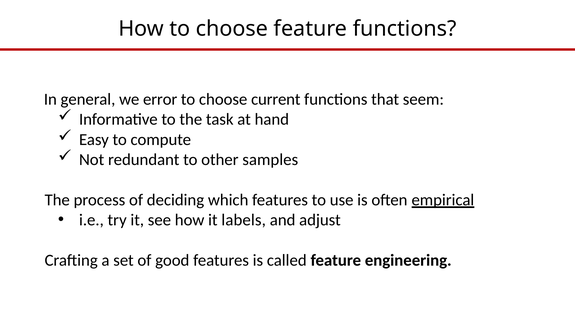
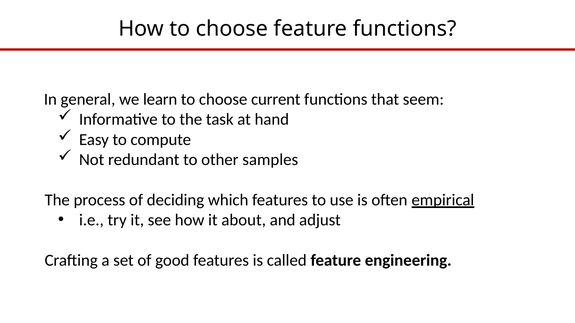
error: error -> learn
labels: labels -> about
